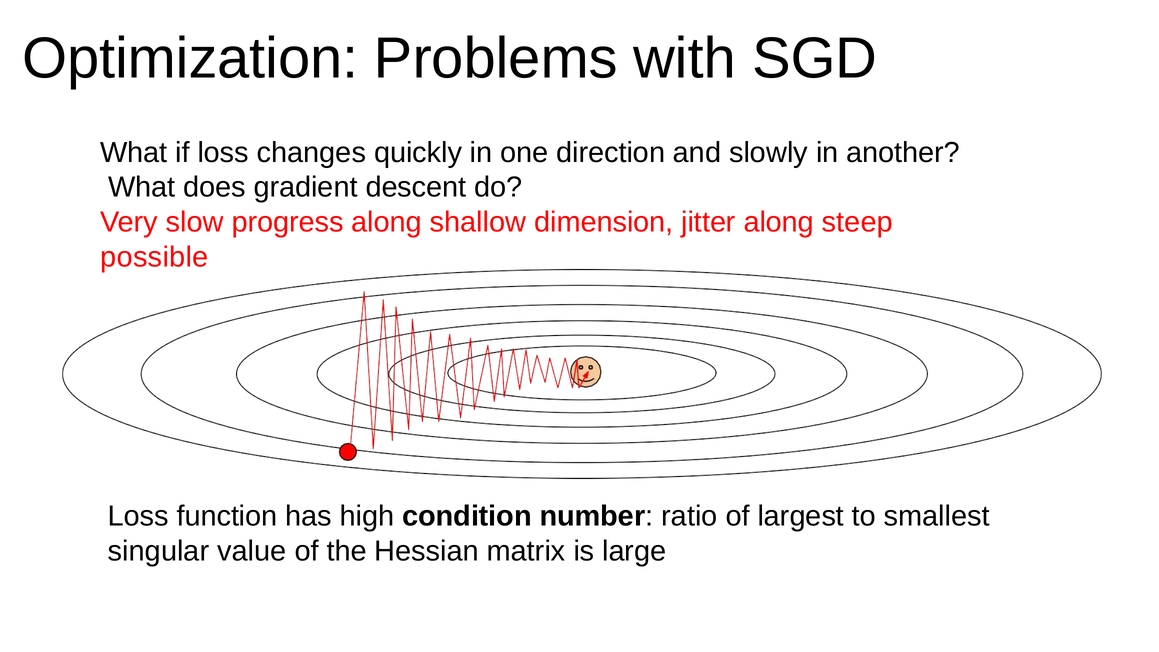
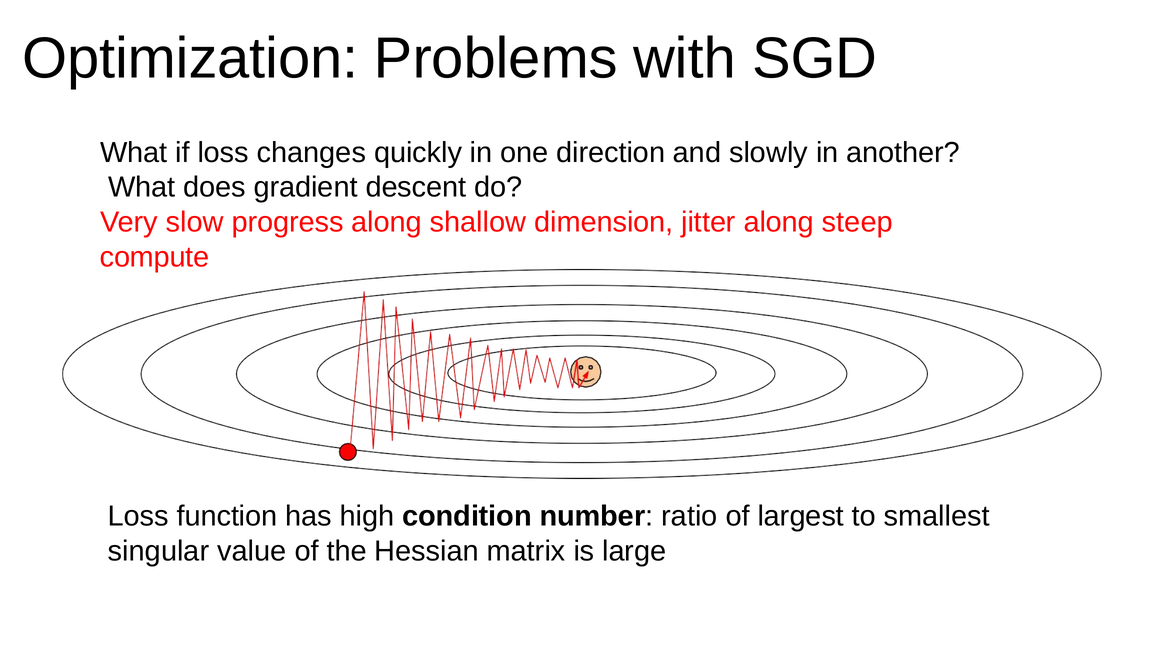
possible: possible -> compute
